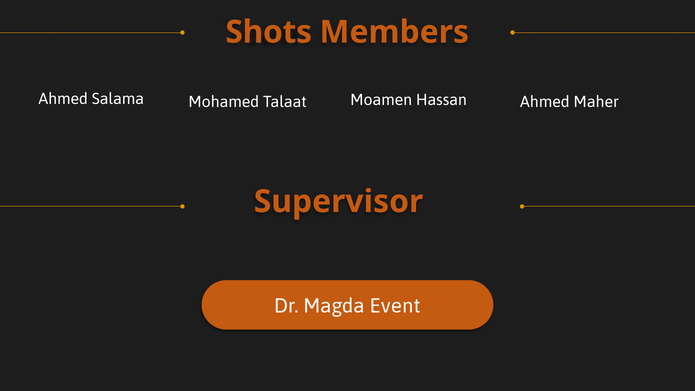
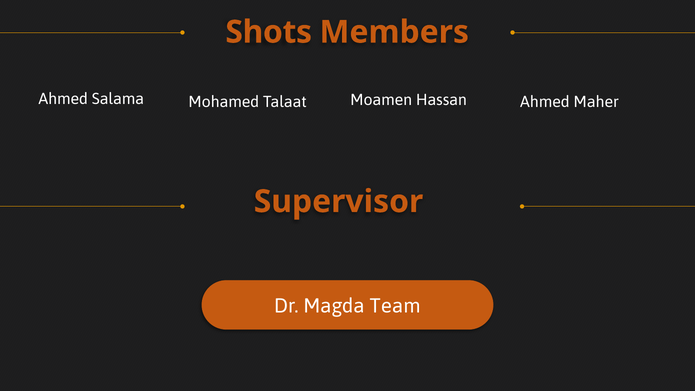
Event: Event -> Team
